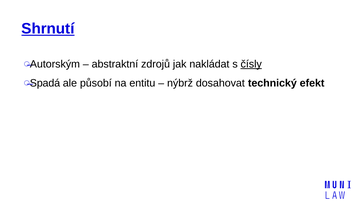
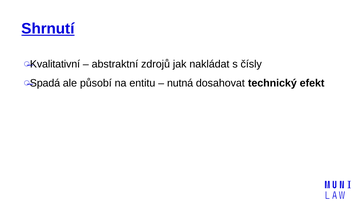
Autorským: Autorským -> Kvalitativní
čísly underline: present -> none
nýbrž: nýbrž -> nutná
